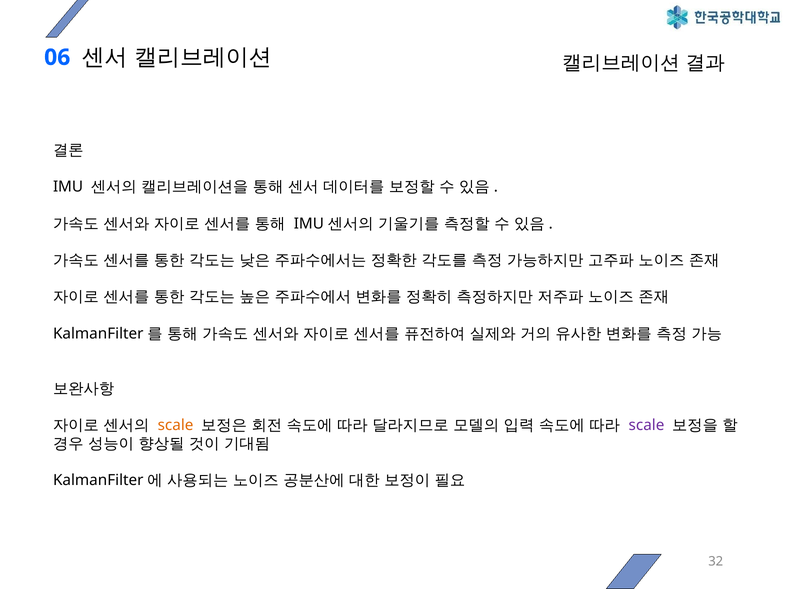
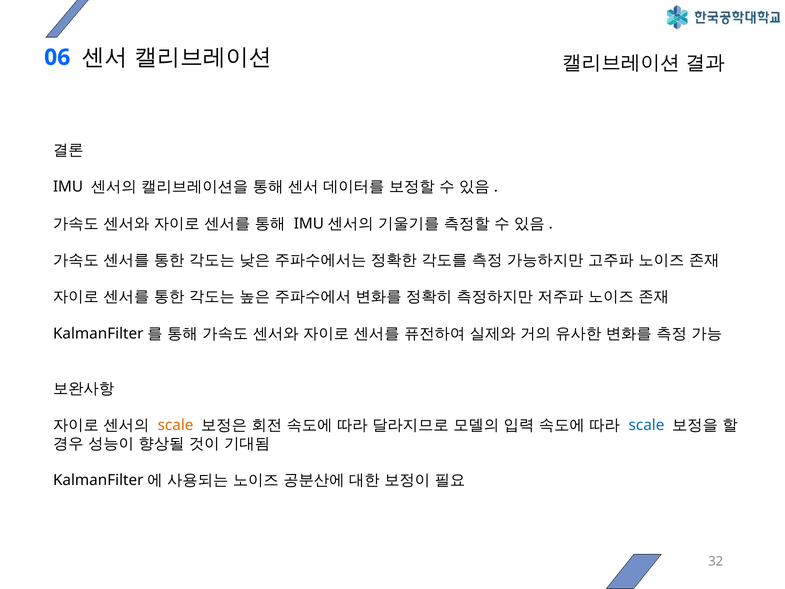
scale at (647, 425) colour: purple -> blue
